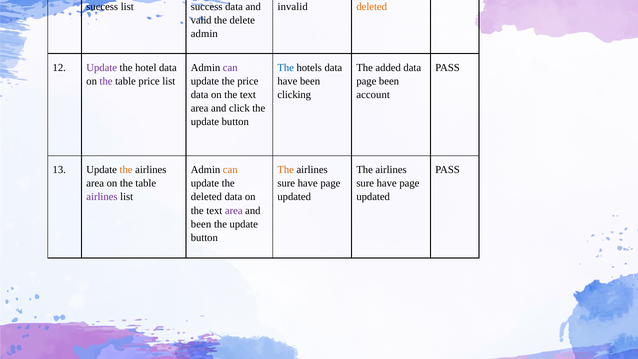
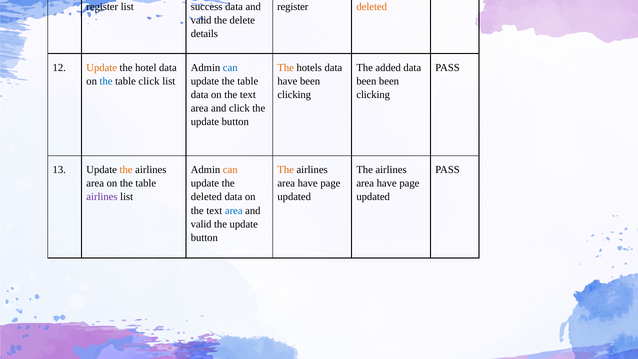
success at (102, 7): success -> register
invalid at (293, 7): invalid -> register
admin at (204, 34): admin -> details
Update at (102, 68) colour: purple -> orange
can at (230, 68) colour: purple -> blue
The at (286, 68) colour: blue -> orange
the at (106, 81) colour: purple -> blue
table price: price -> click
update the price: price -> table
page at (366, 81): page -> been
account at (373, 95): account -> clicking
sure at (286, 183): sure -> area
sure at (365, 183): sure -> area
area at (234, 210) colour: purple -> blue
been at (201, 224): been -> valid
